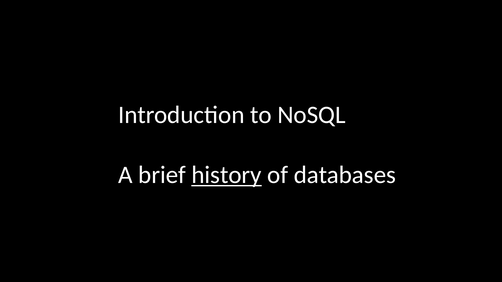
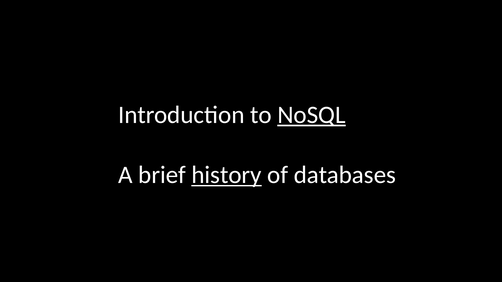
NoSQL underline: none -> present
